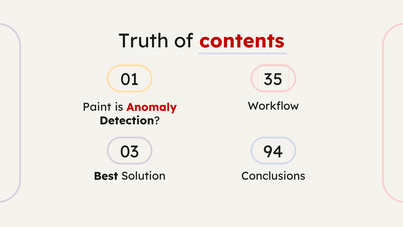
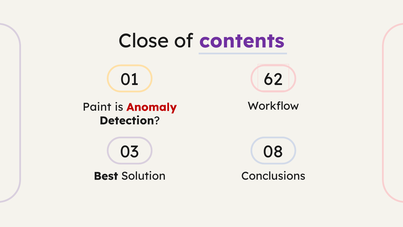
Truth: Truth -> Close
contents colour: red -> purple
35: 35 -> 62
94: 94 -> 08
